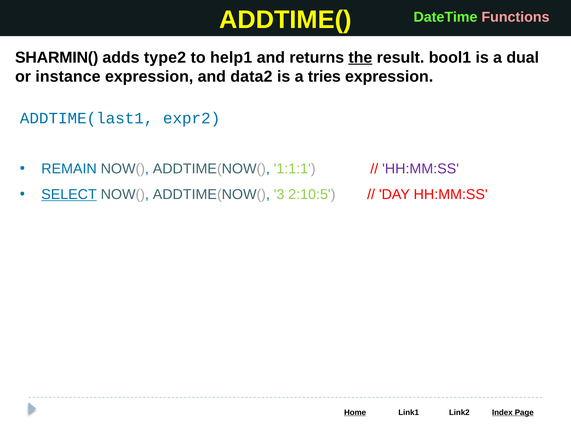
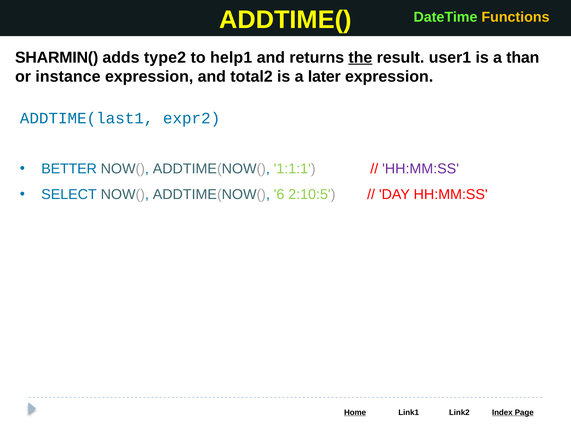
Functions colour: pink -> yellow
bool1: bool1 -> user1
dual: dual -> than
data2: data2 -> total2
tries: tries -> later
REMAIN: REMAIN -> BETTER
SELECT underline: present -> none
3: 3 -> 6
